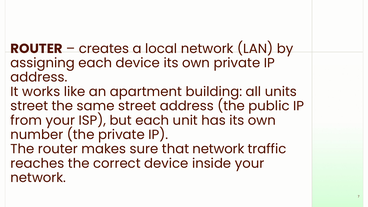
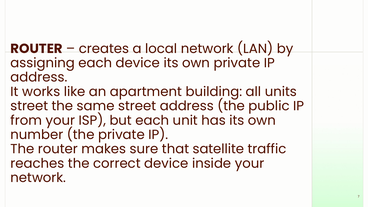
that network: network -> satellite
